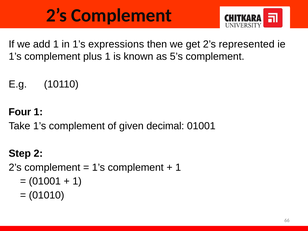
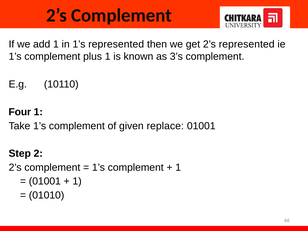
1’s expressions: expressions -> represented
5’s: 5’s -> 3’s
decimal: decimal -> replace
